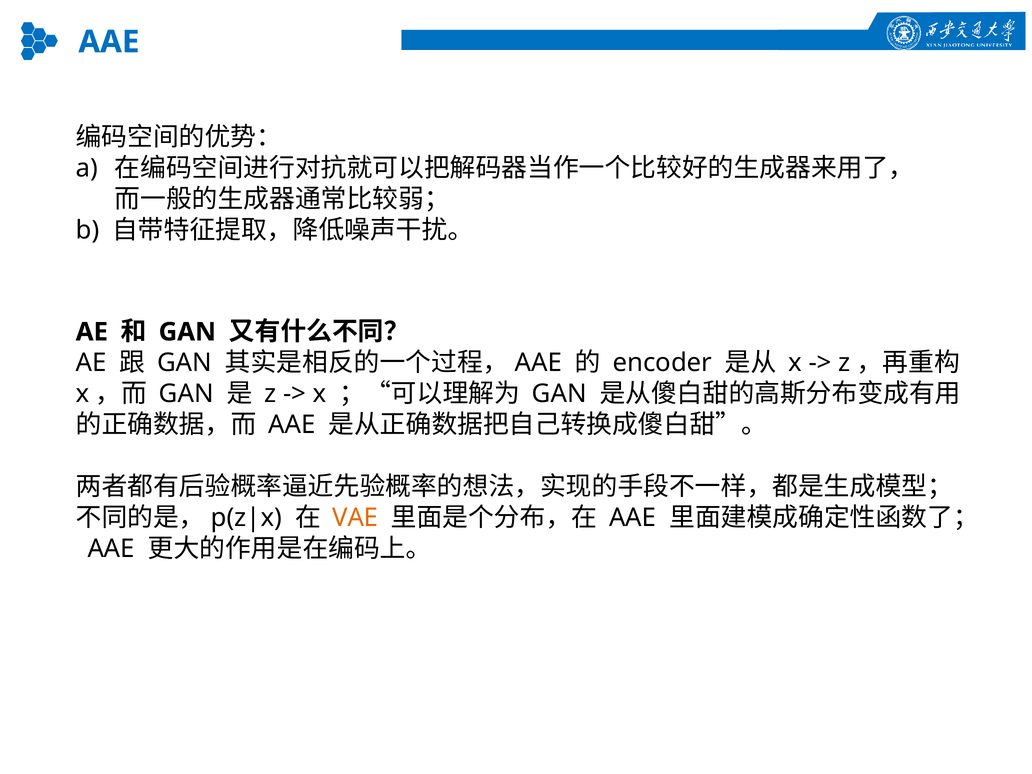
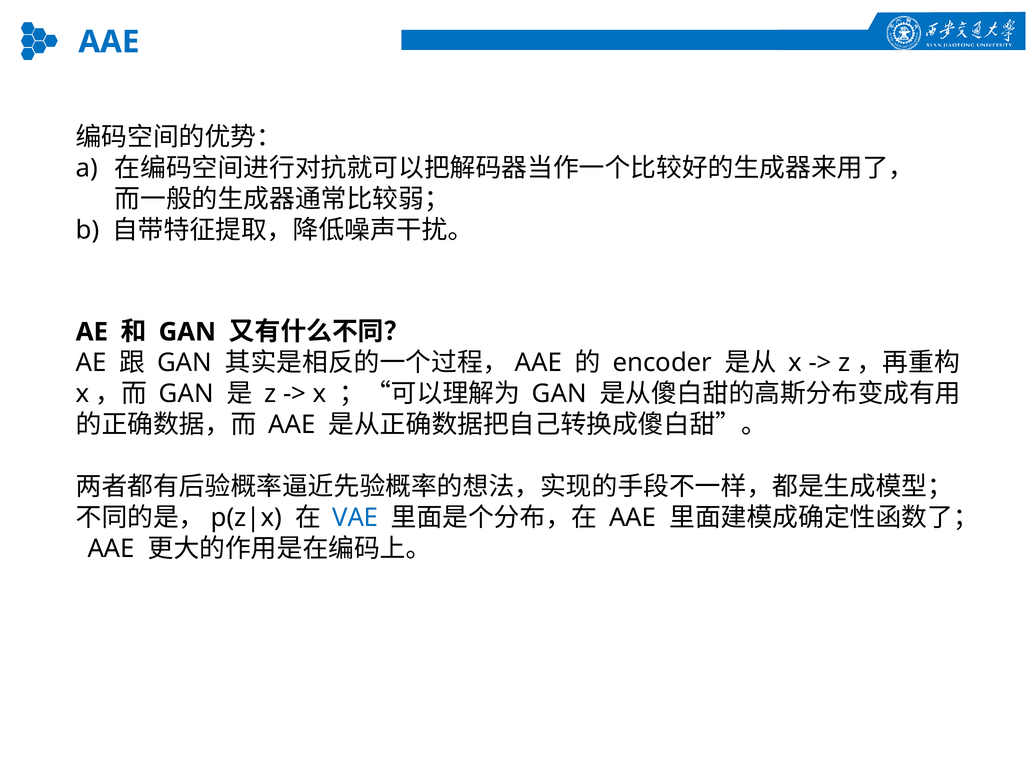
VAE colour: orange -> blue
